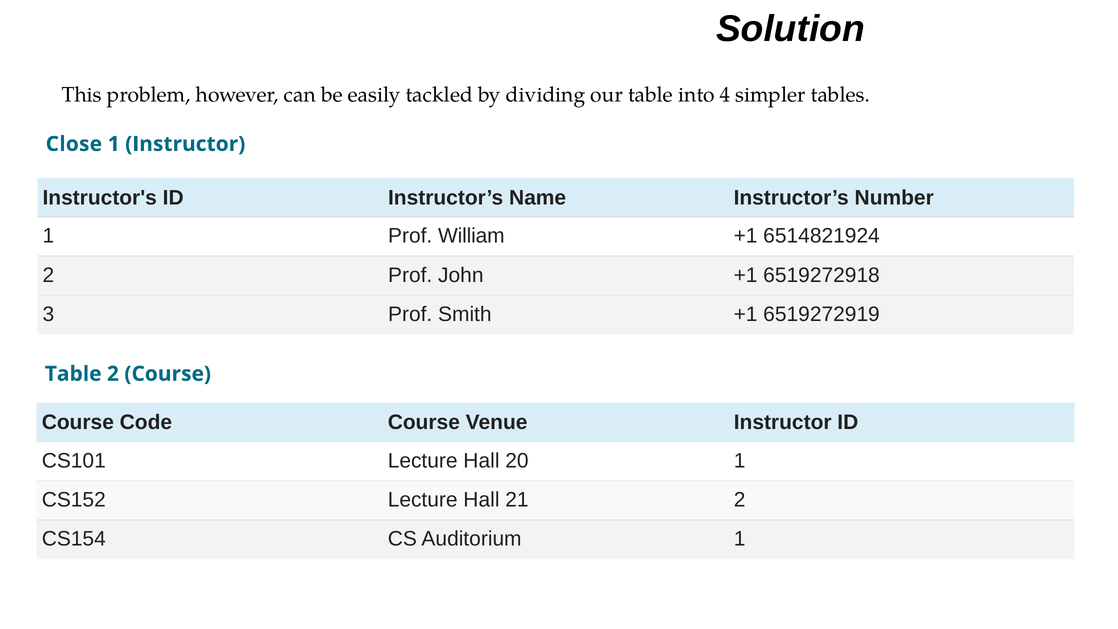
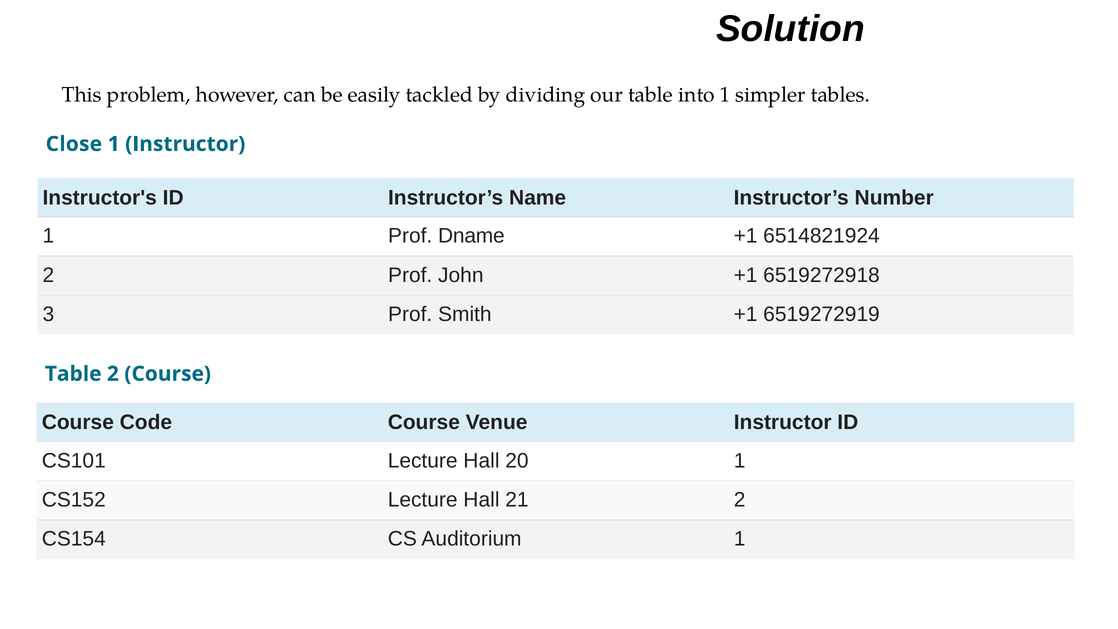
into 4: 4 -> 1
William: William -> Dname
